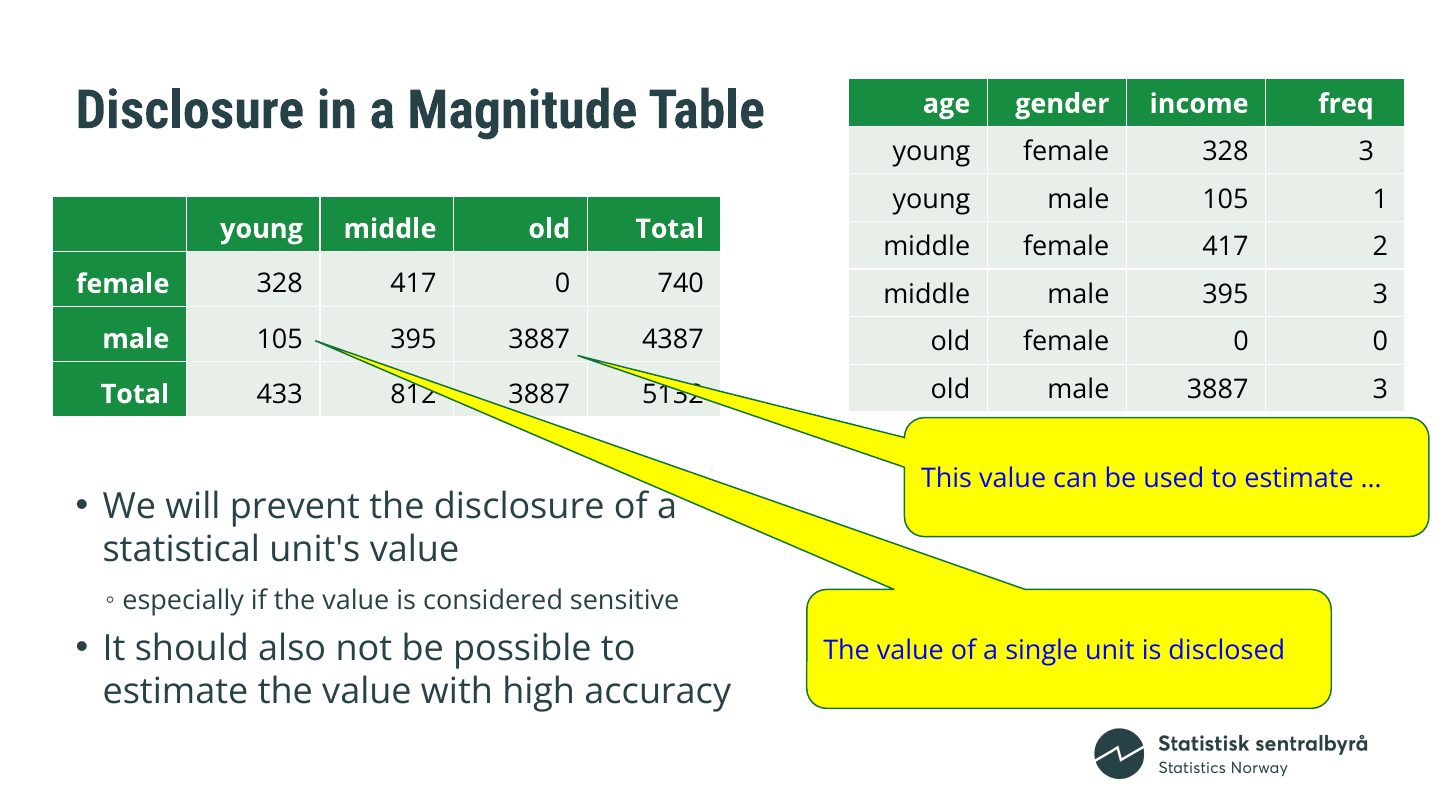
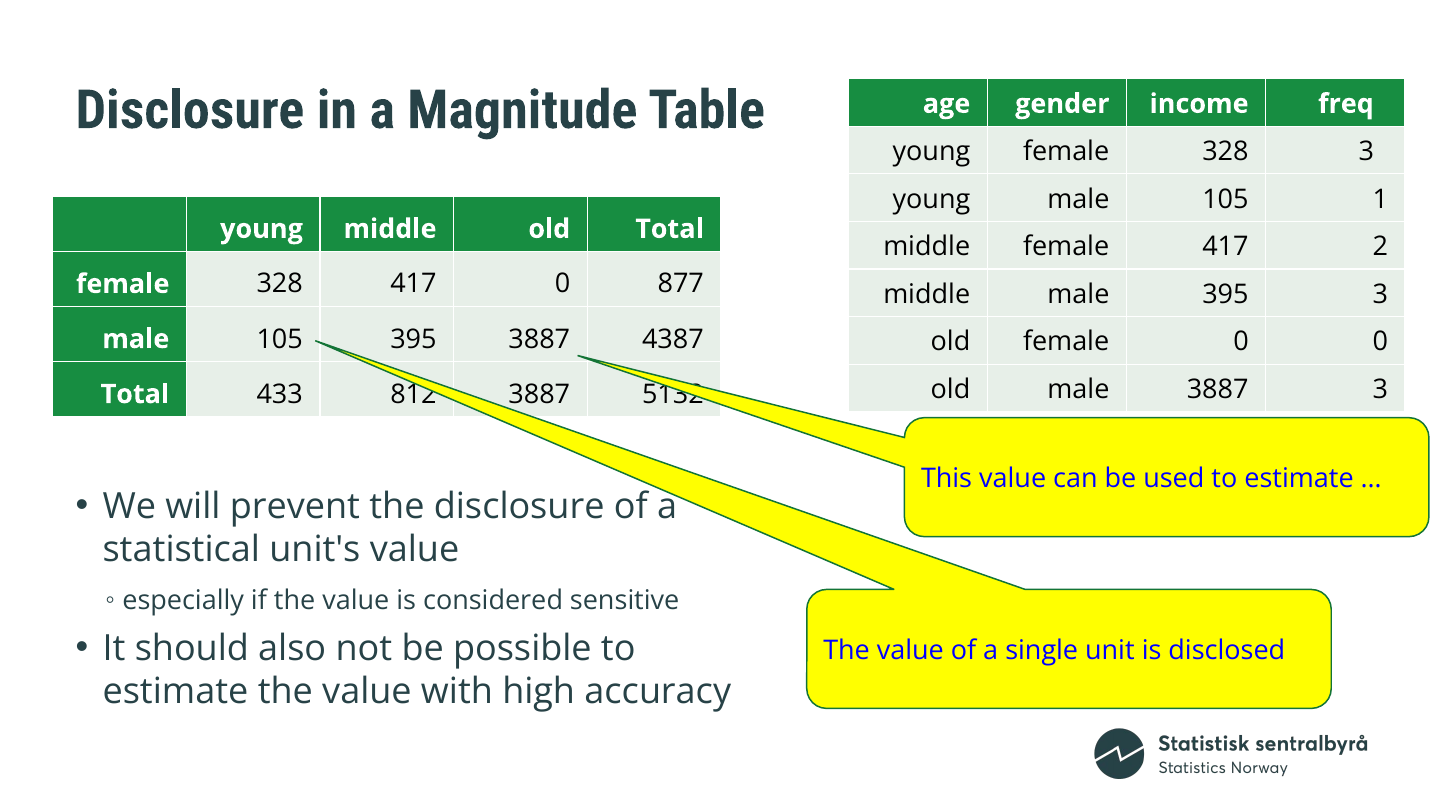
740: 740 -> 877
